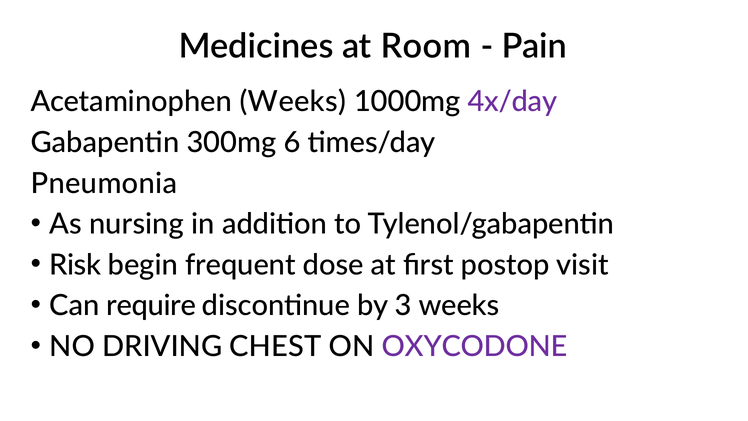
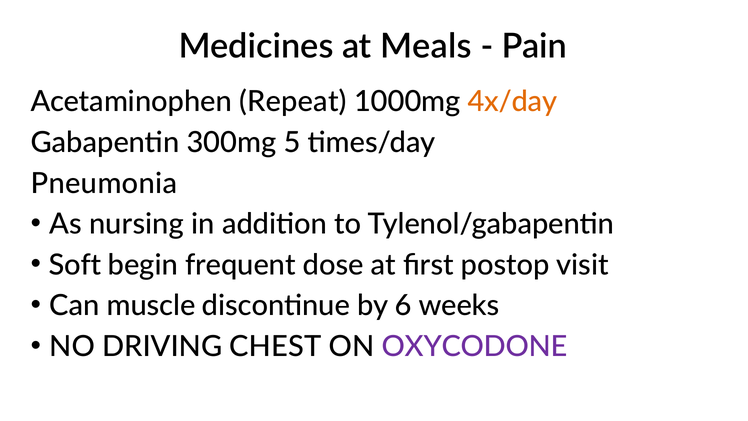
Room: Room -> Meals
Acetaminophen Weeks: Weeks -> Repeat
4x/day colour: purple -> orange
6: 6 -> 5
Risk: Risk -> Soft
require: require -> muscle
3: 3 -> 6
